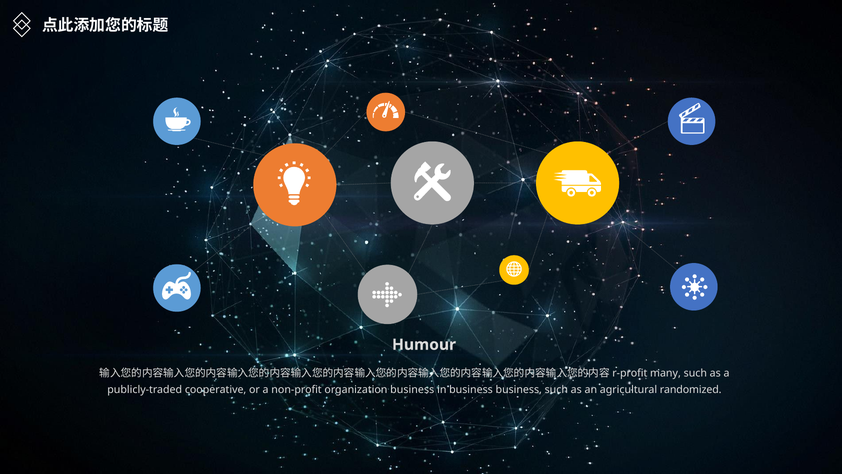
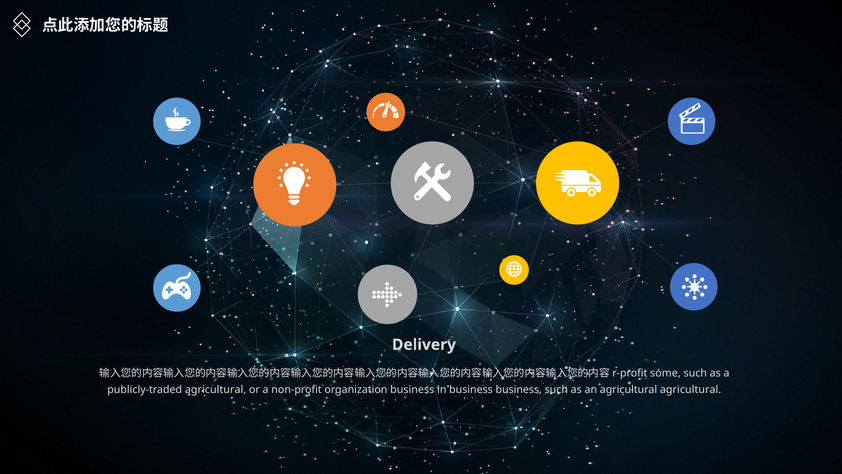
Humour: Humour -> Delivery
many: many -> some
publicly-traded cooperative: cooperative -> agricultural
agricultural randomized: randomized -> agricultural
